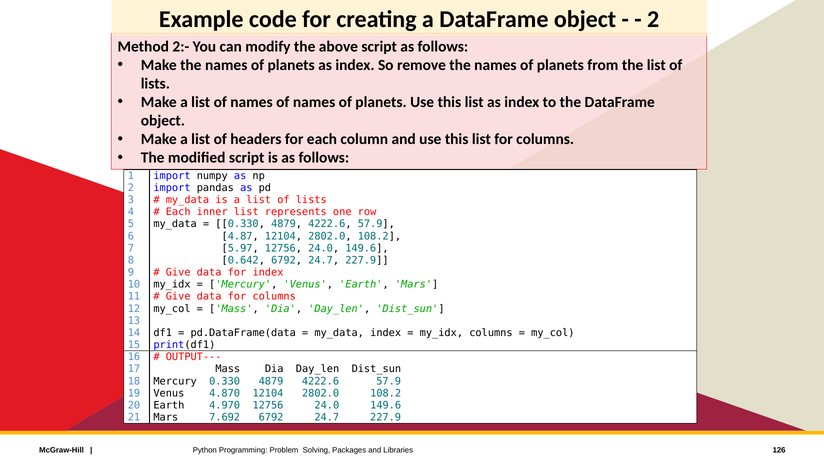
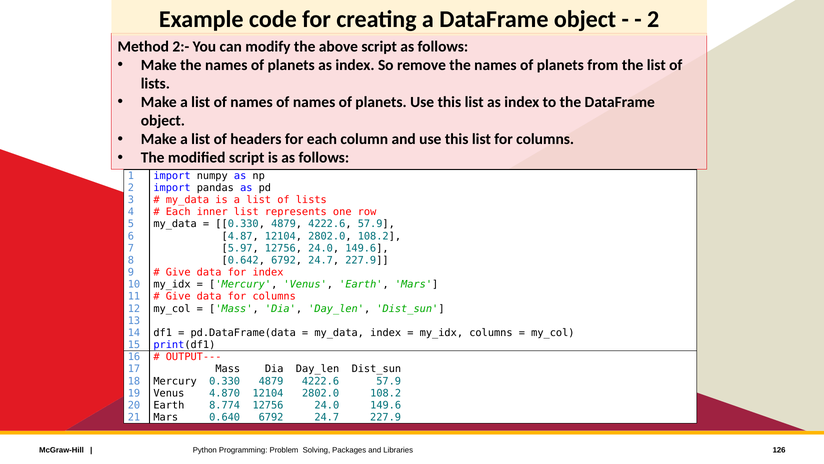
4.970: 4.970 -> 8.774
7.692: 7.692 -> 0.640
